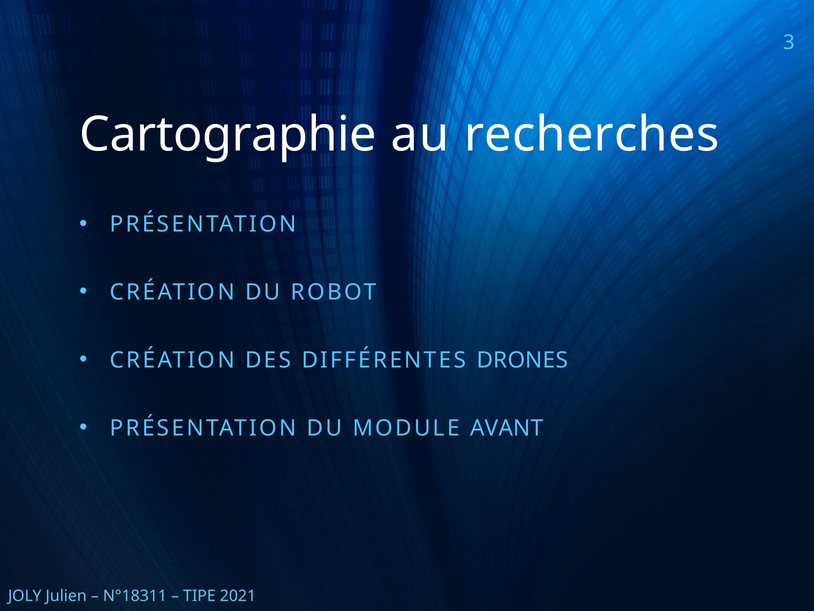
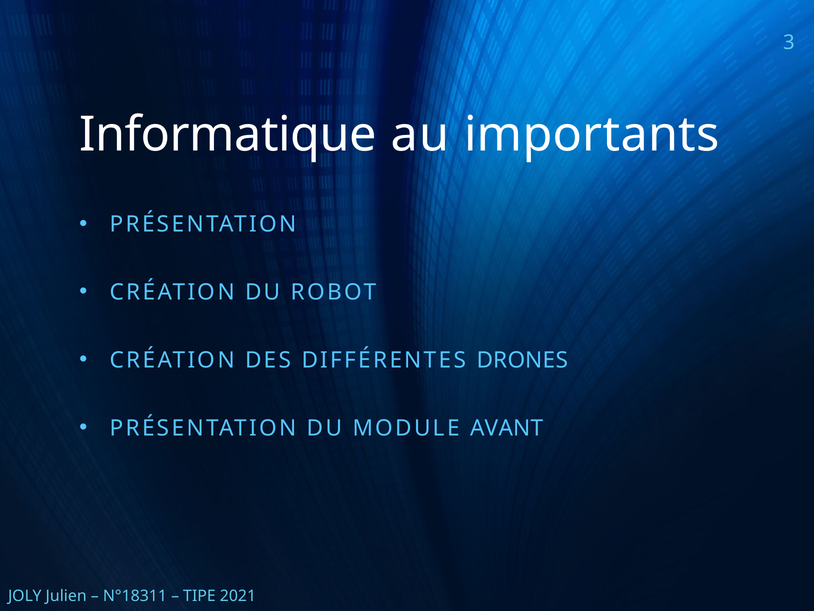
Cartographie: Cartographie -> Informatique
recherches: recherches -> importants
